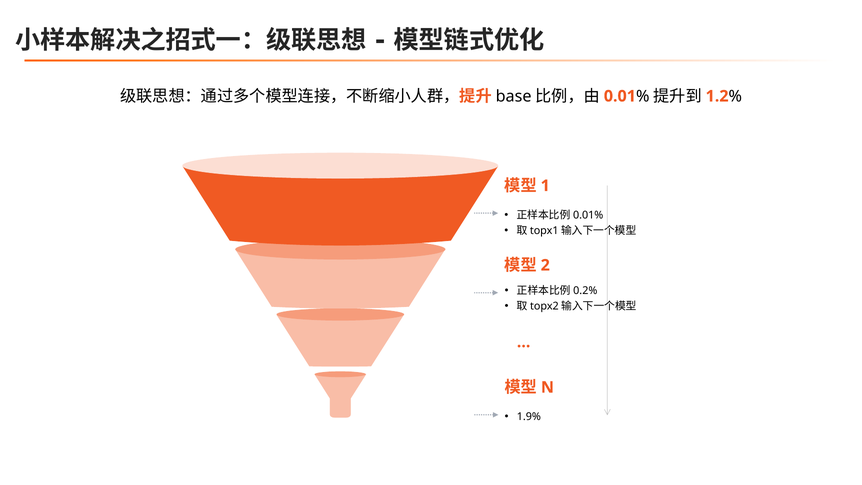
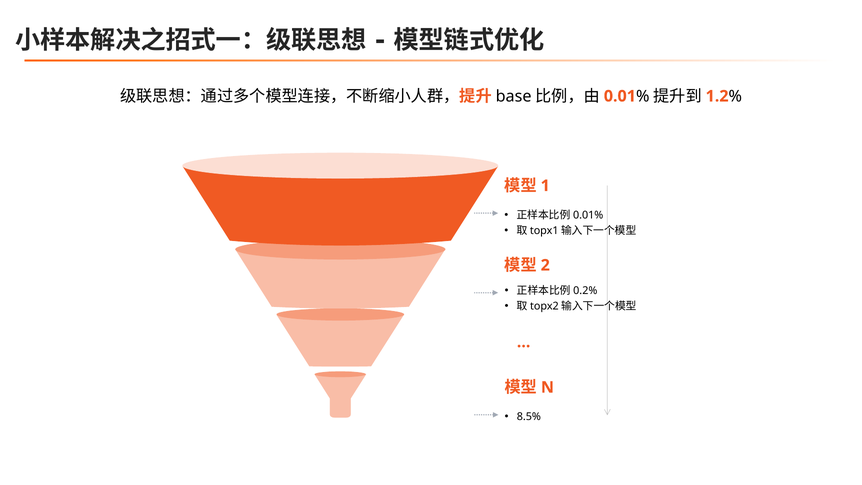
1.9%: 1.9% -> 8.5%
